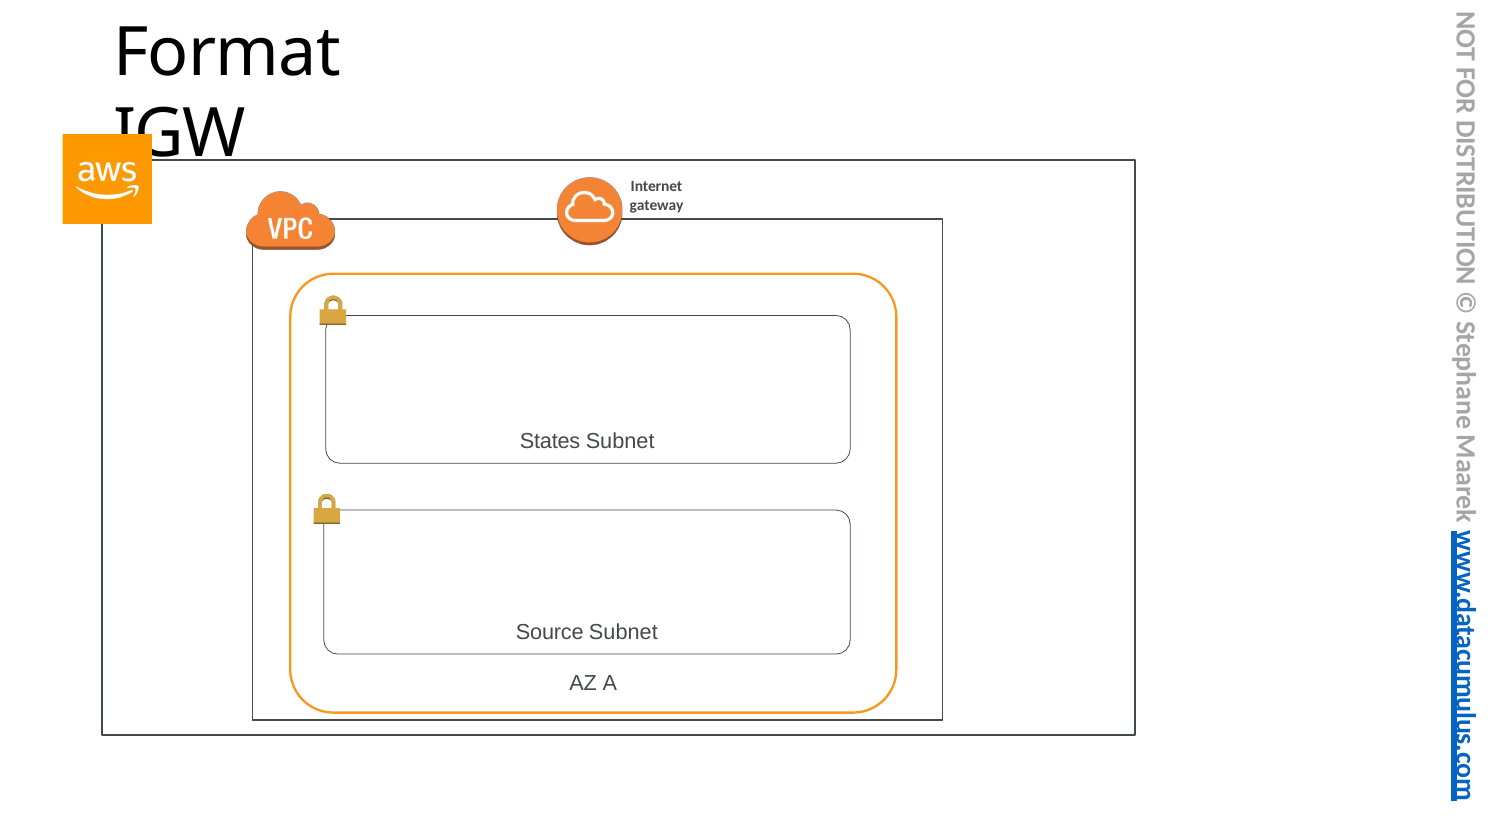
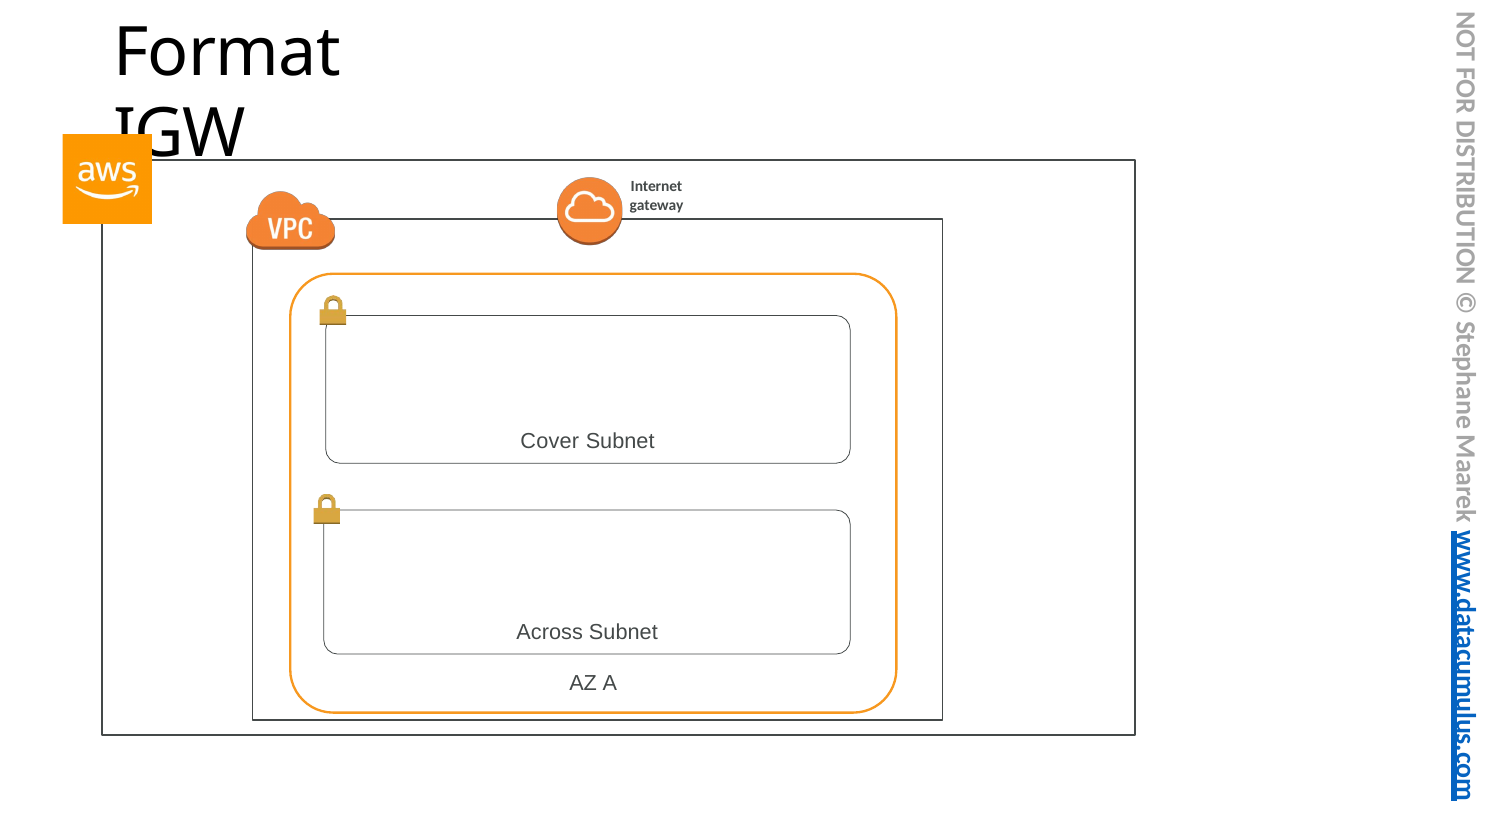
States: States -> Cover
Source: Source -> Across
